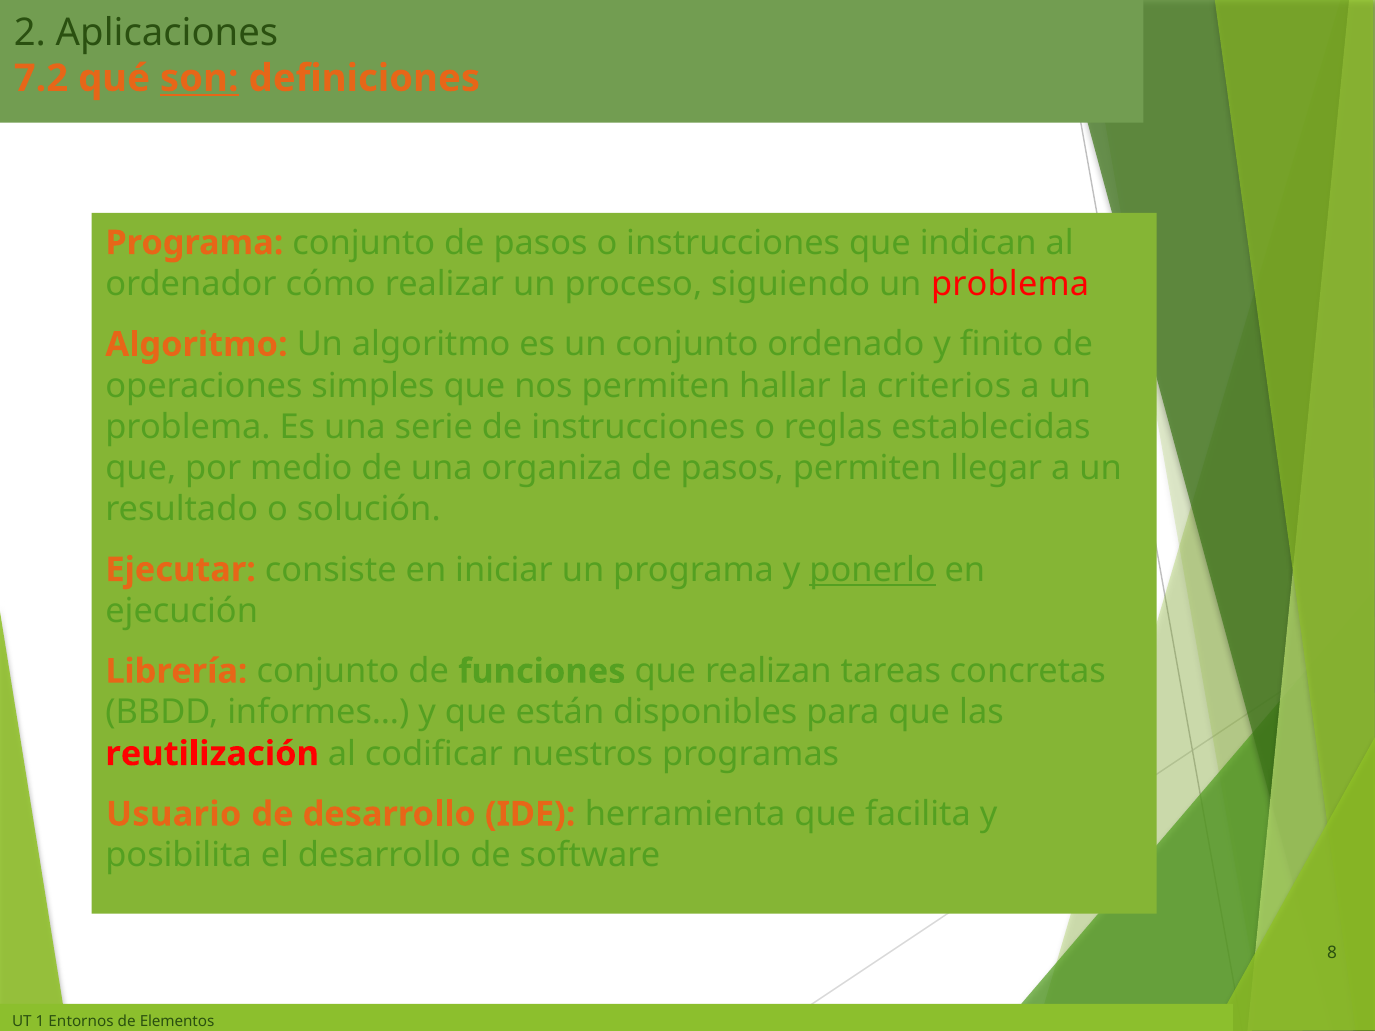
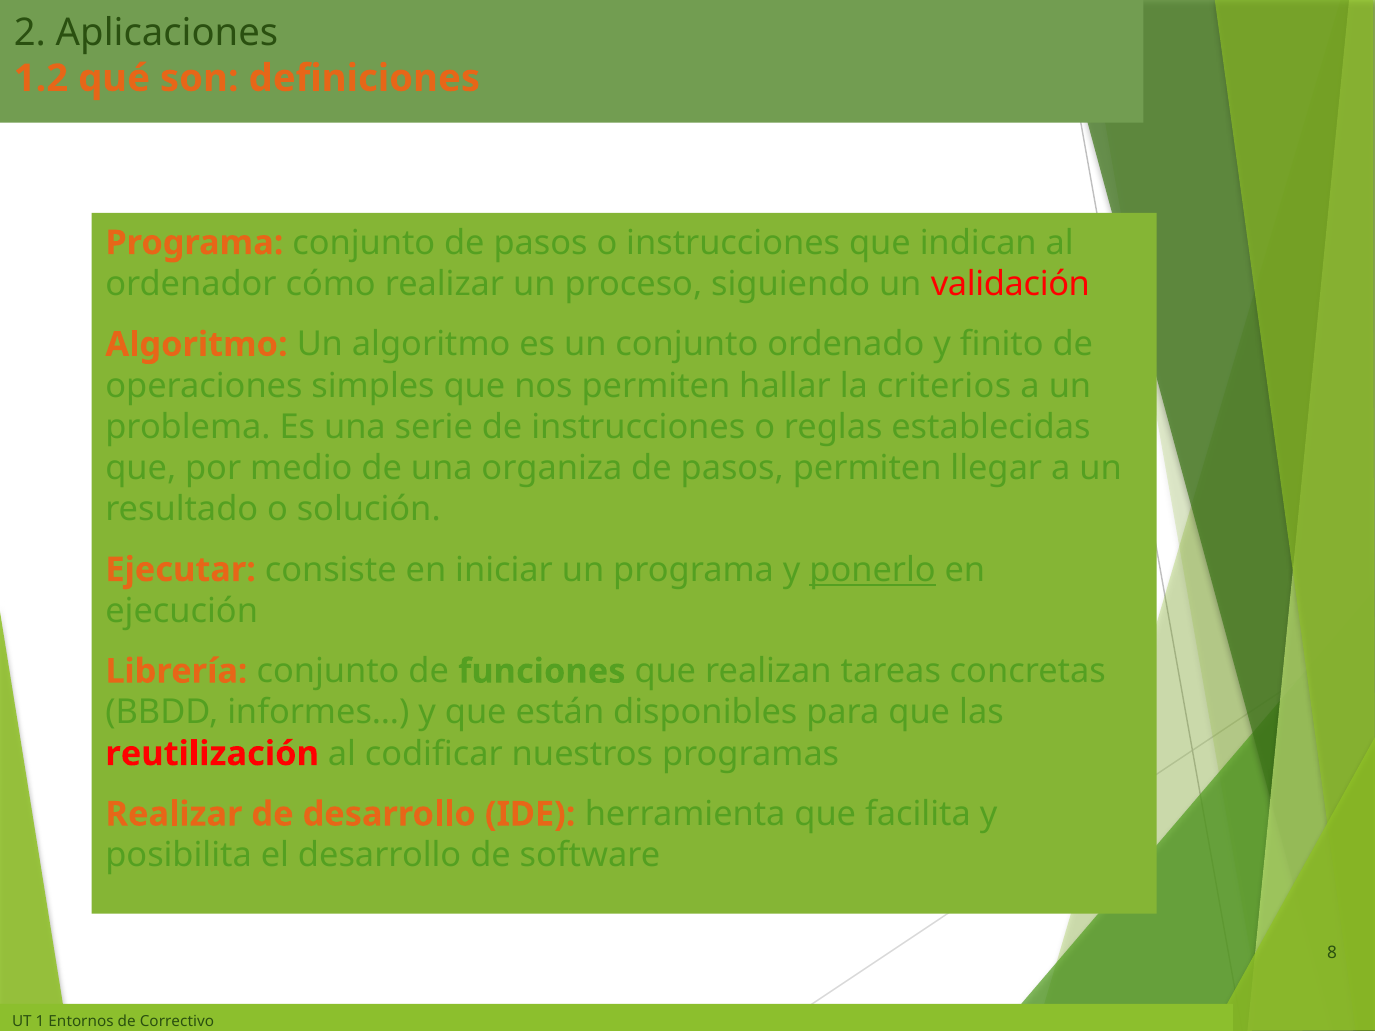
7.2: 7.2 -> 1.2
son underline: present -> none
siguiendo un problema: problema -> validación
Usuario at (174, 814): Usuario -> Realizar
Elementos: Elementos -> Correctivo
